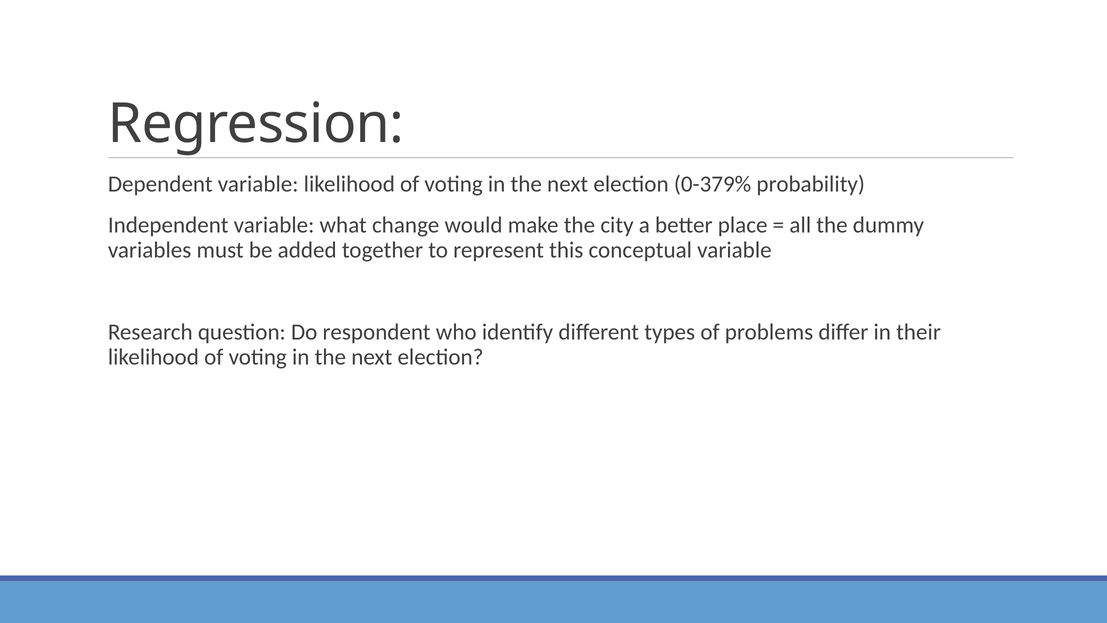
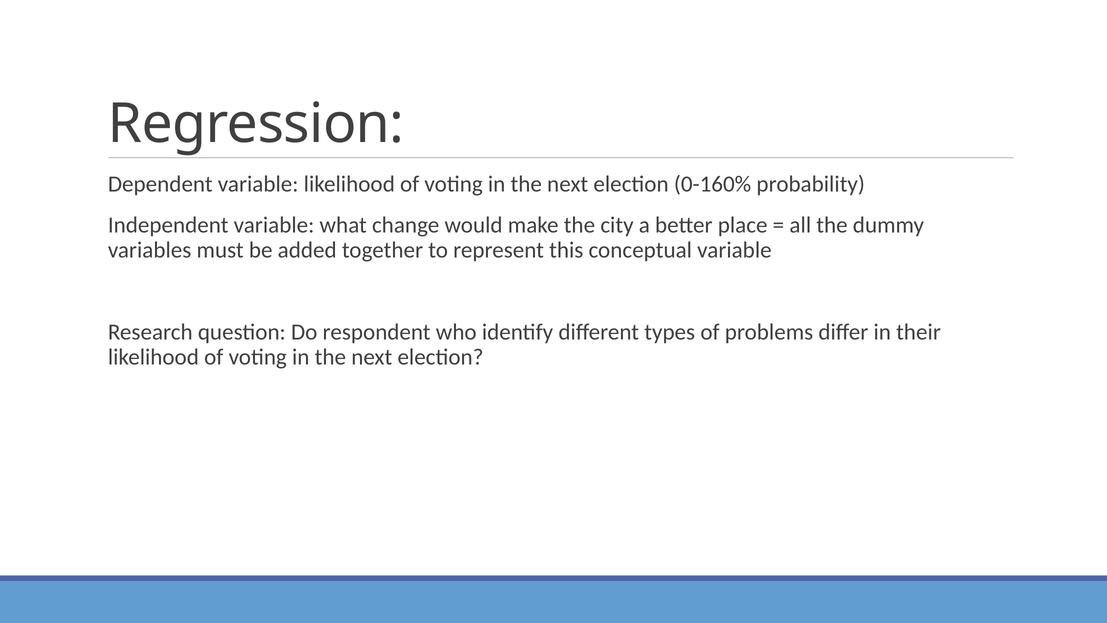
0-379%: 0-379% -> 0-160%
